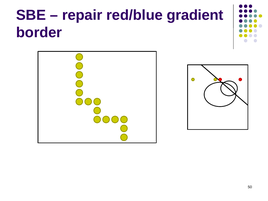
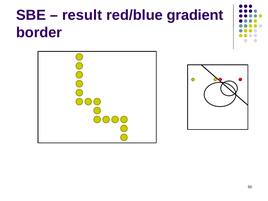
repair: repair -> result
